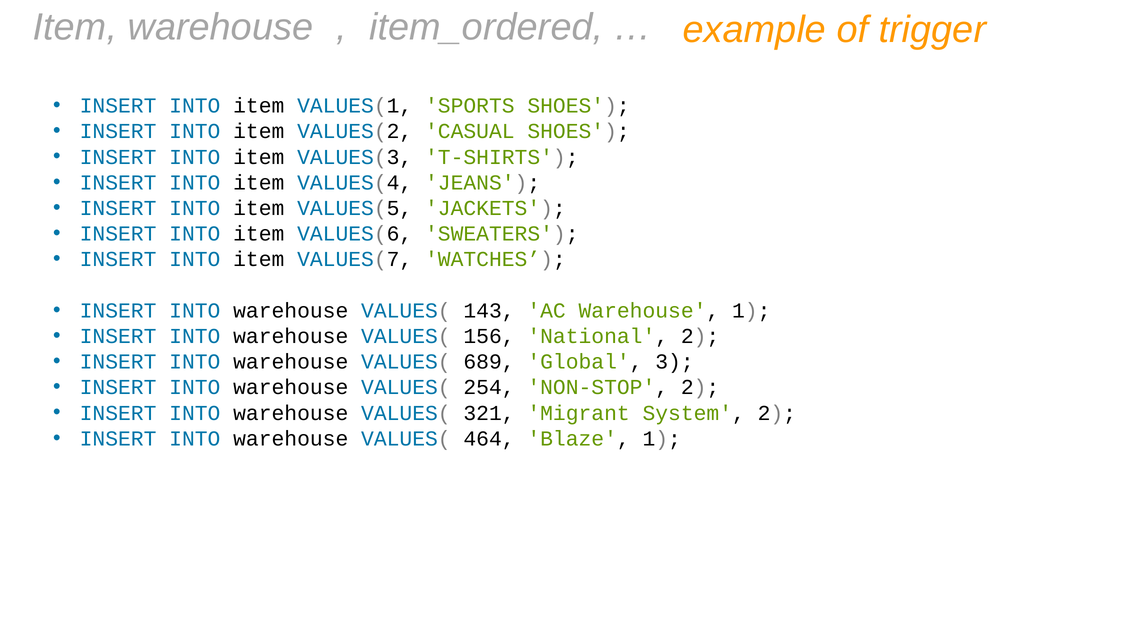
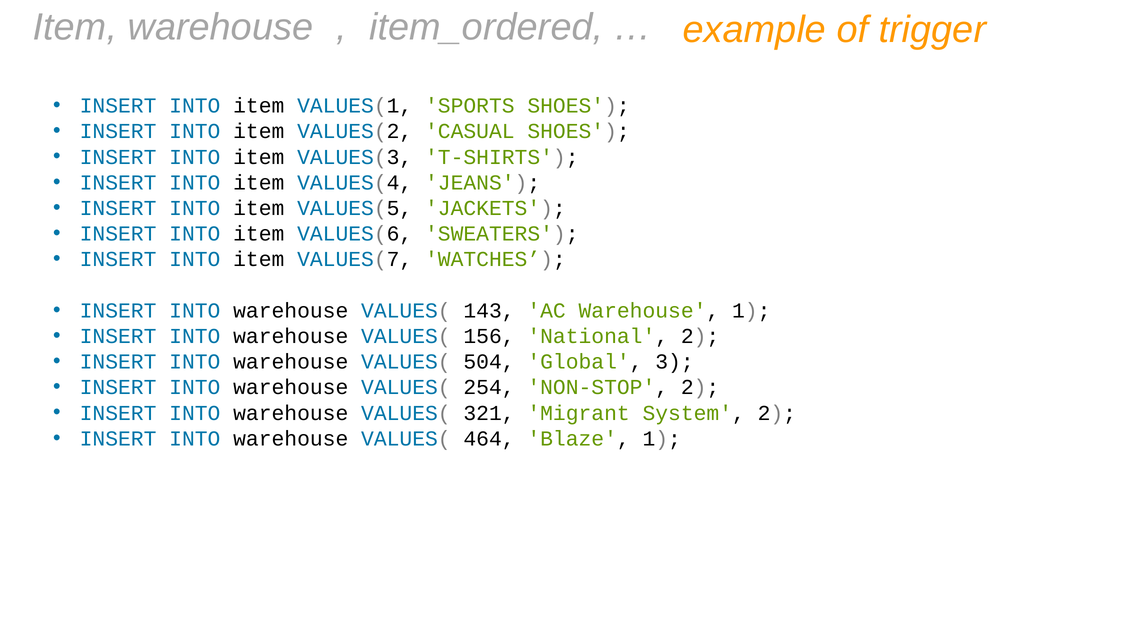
689: 689 -> 504
